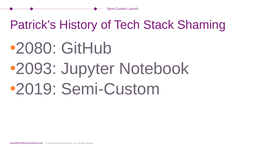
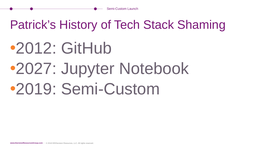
2080: 2080 -> 2012
2093: 2093 -> 2027
